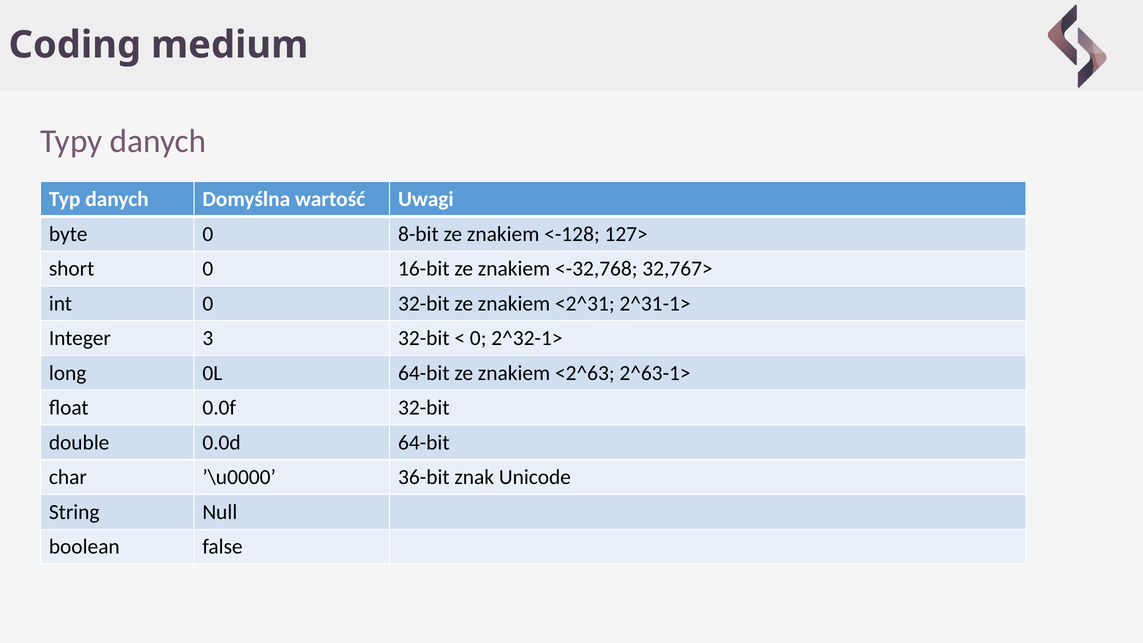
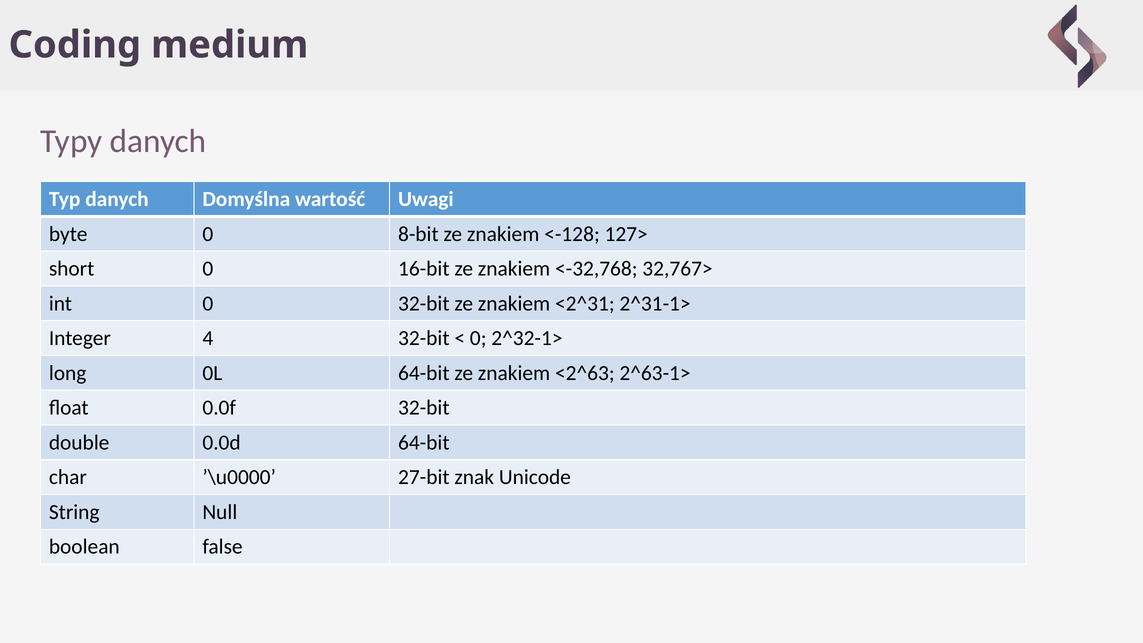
3: 3 -> 4
36-bit: 36-bit -> 27-bit
